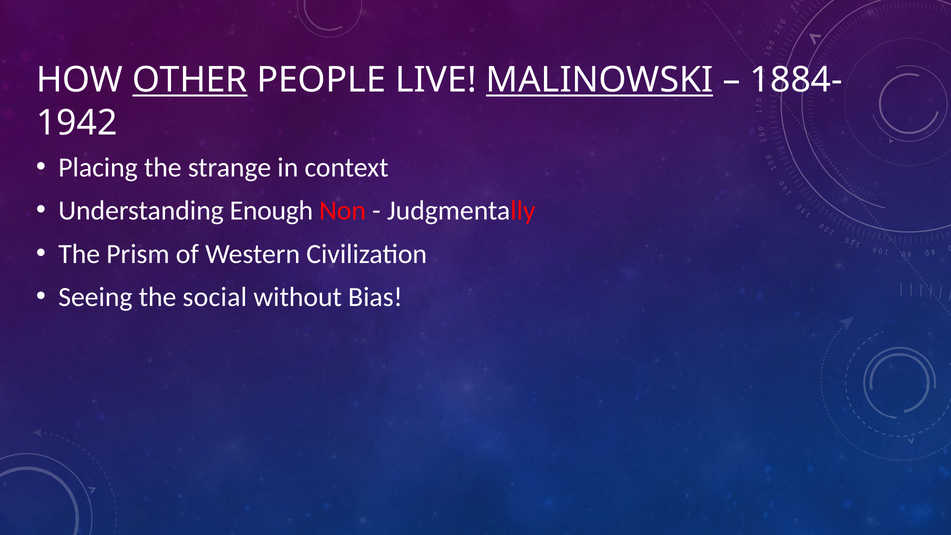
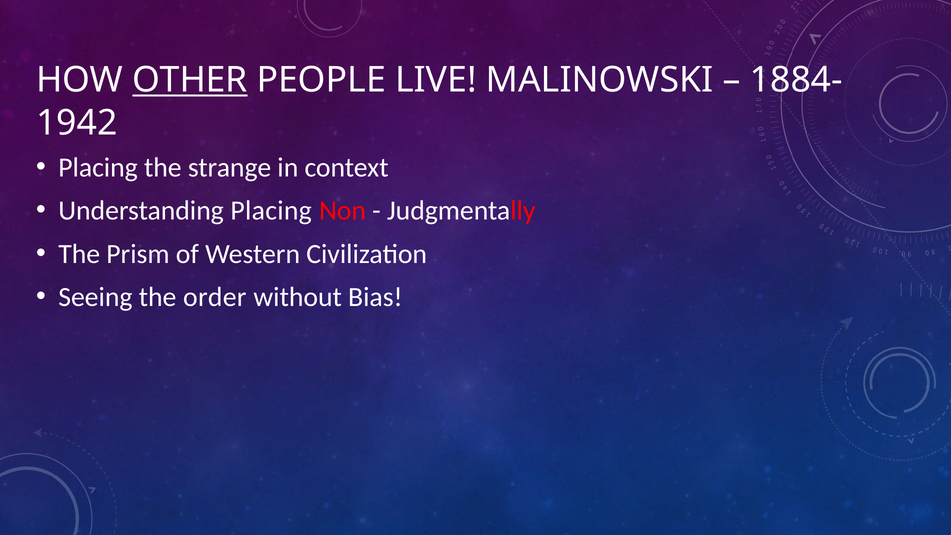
MALINOWSKI underline: present -> none
Understanding Enough: Enough -> Placing
social: social -> order
